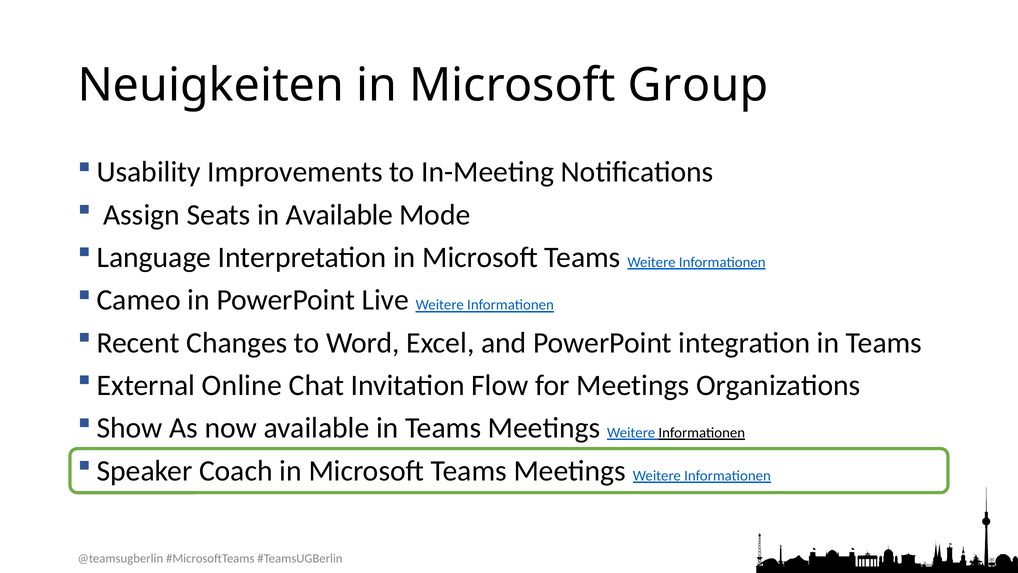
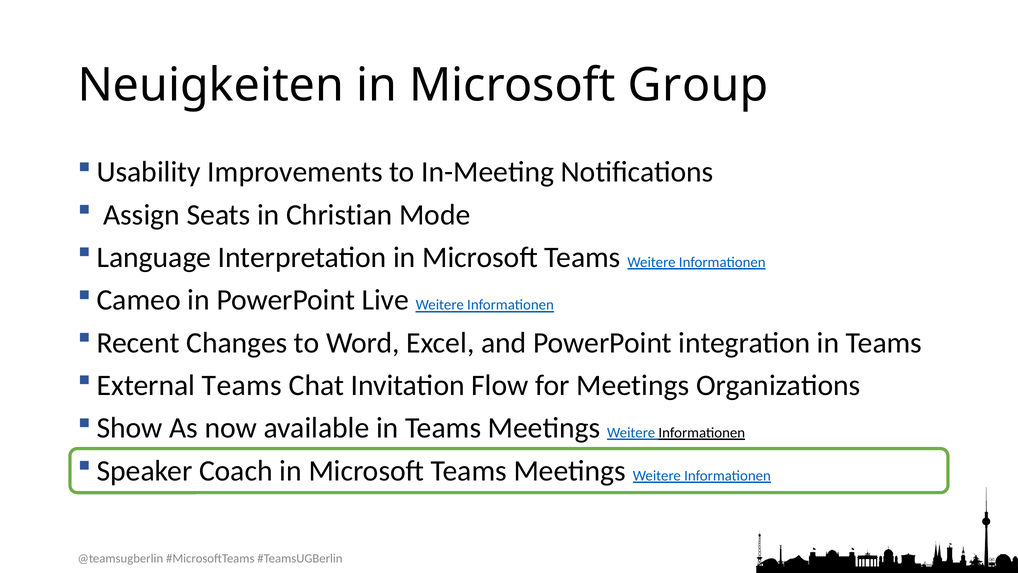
in Available: Available -> Christian
External Online: Online -> Teams
